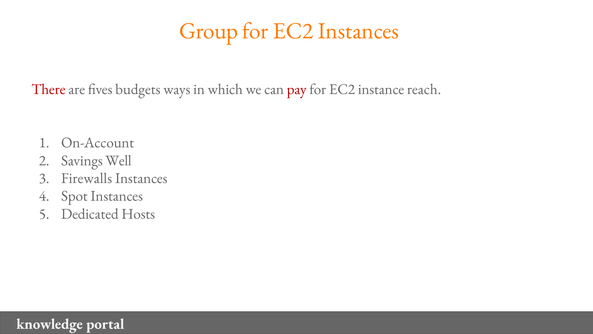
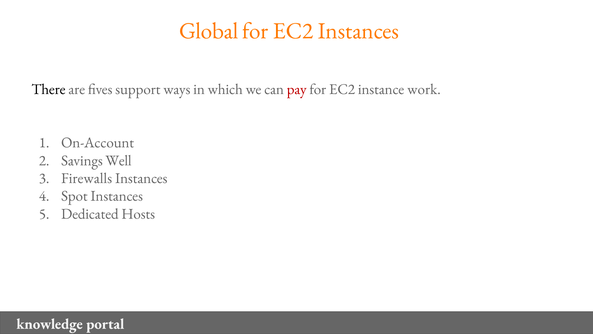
Group: Group -> Global
There colour: red -> black
budgets: budgets -> support
reach: reach -> work
